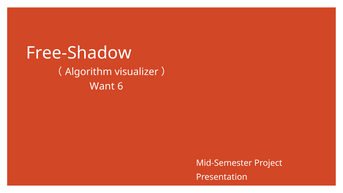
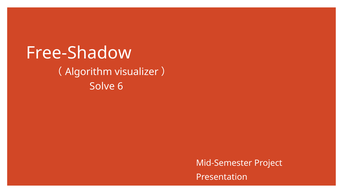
Want: Want -> Solve
